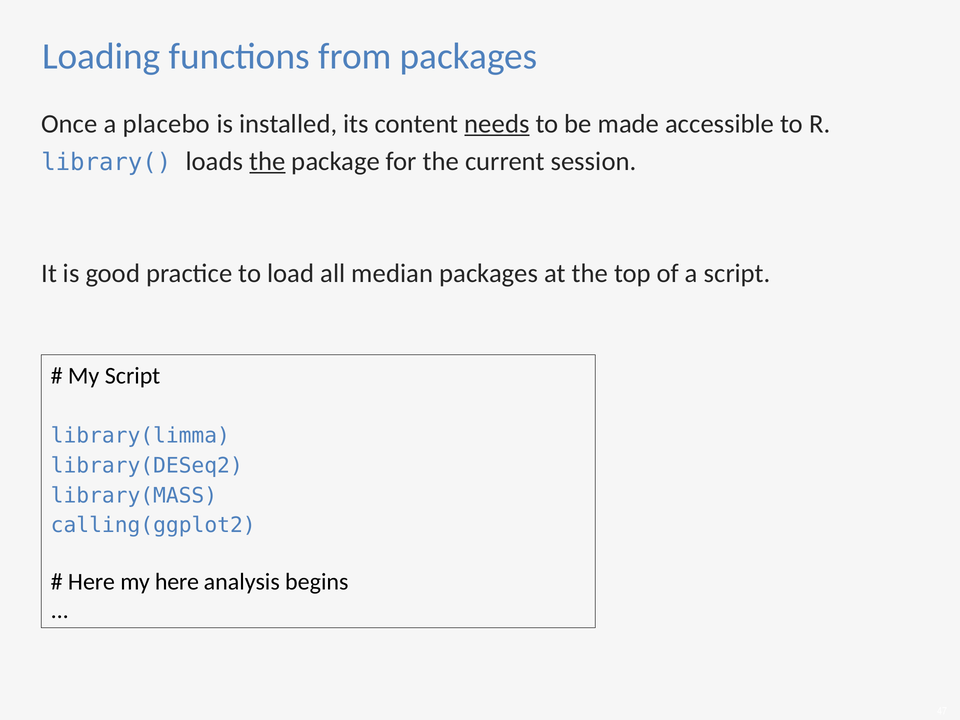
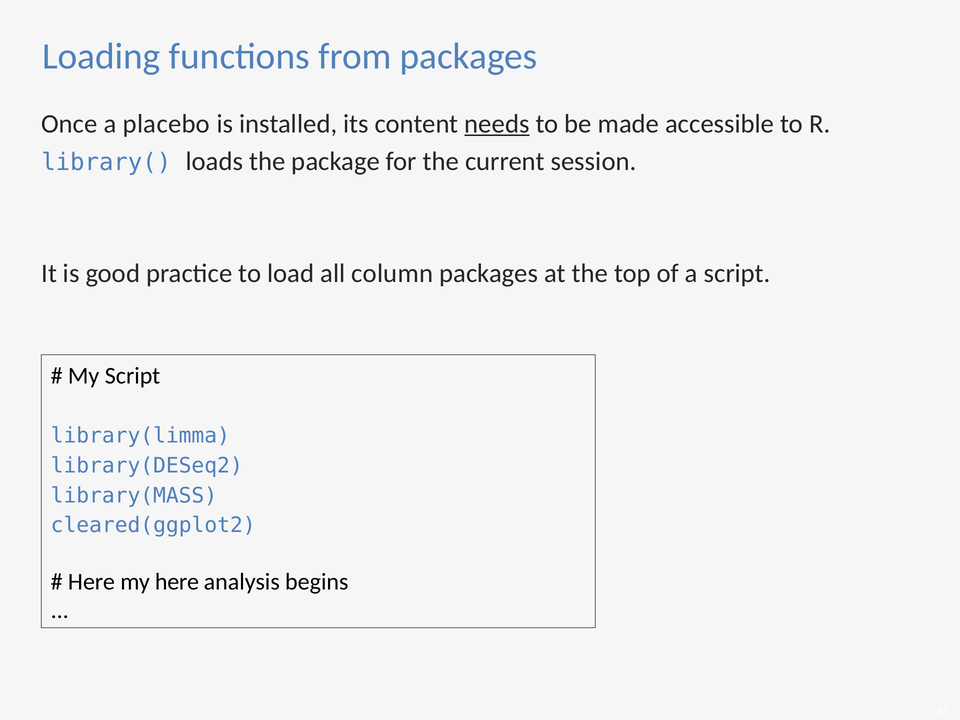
the at (267, 161) underline: present -> none
median: median -> column
calling(ggplot2: calling(ggplot2 -> cleared(ggplot2
